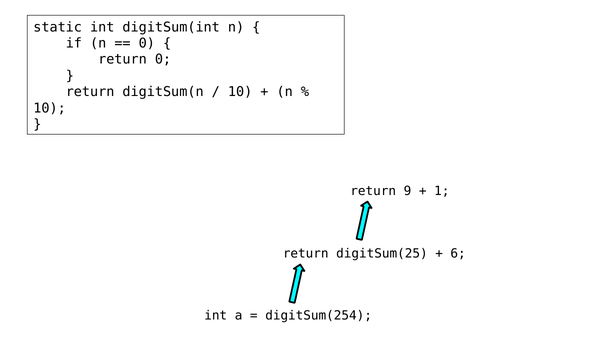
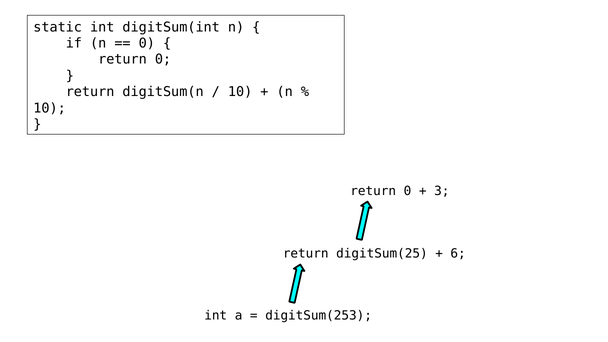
9 at (407, 191): 9 -> 0
1: 1 -> 3
digitSum(254: digitSum(254 -> digitSum(253
